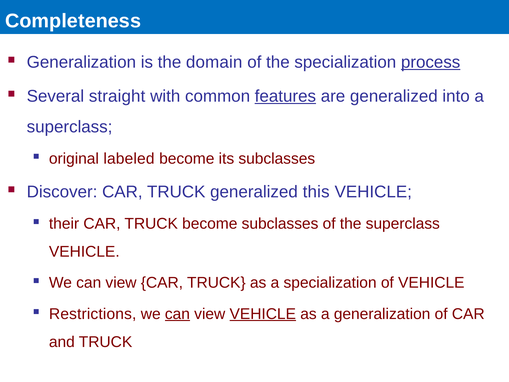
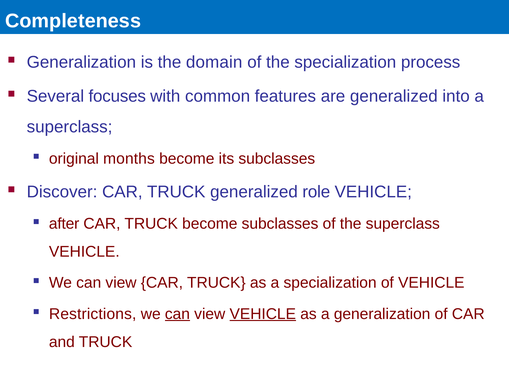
process underline: present -> none
straight: straight -> focuses
features underline: present -> none
labeled: labeled -> months
this: this -> role
their: their -> after
